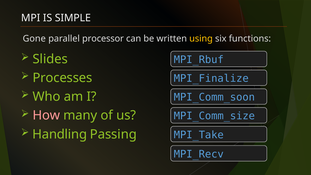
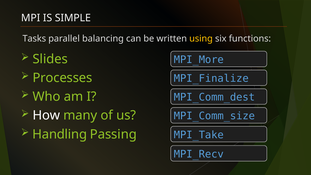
Gone: Gone -> Tasks
processor: processor -> balancing
MPI_Rbuf: MPI_Rbuf -> MPI_More
MPI_Comm_soon: MPI_Comm_soon -> MPI_Comm_dest
How colour: pink -> white
